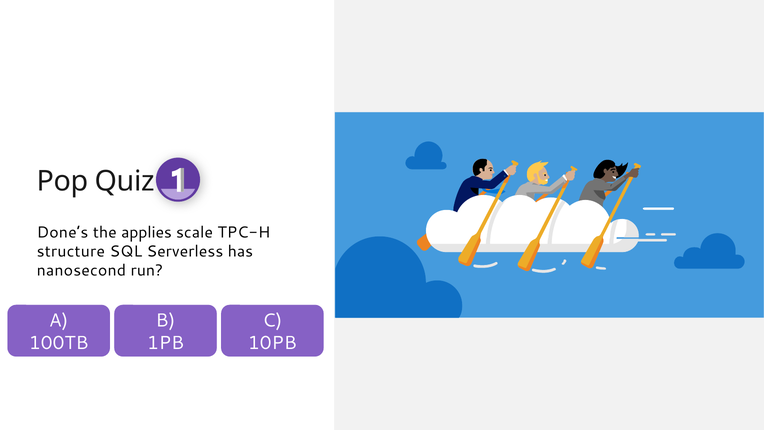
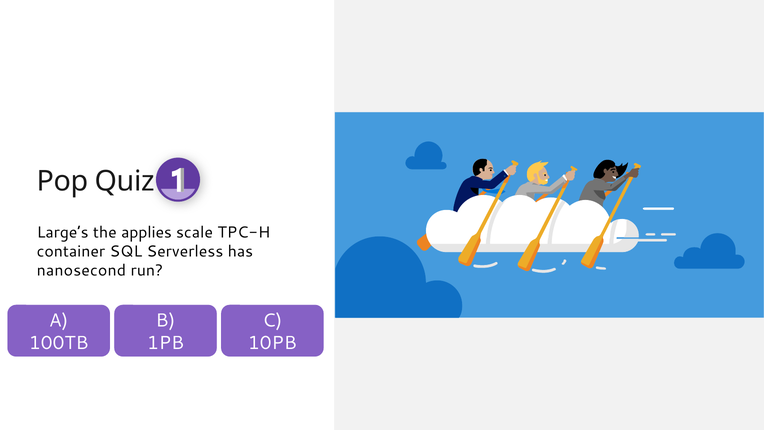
Done’s: Done’s -> Large’s
structure: structure -> container
